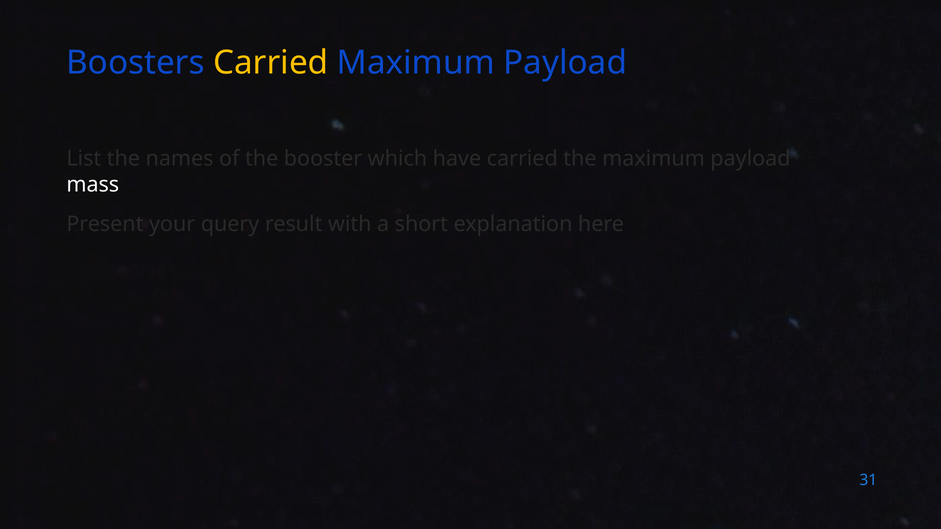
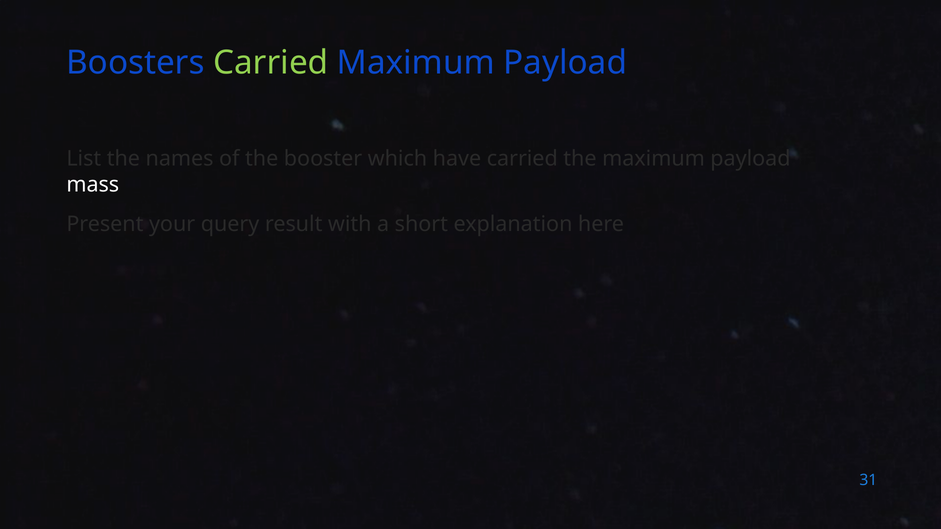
Carried at (271, 63) colour: yellow -> light green
